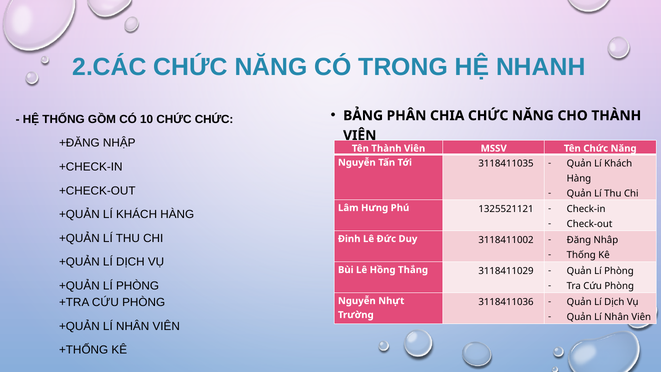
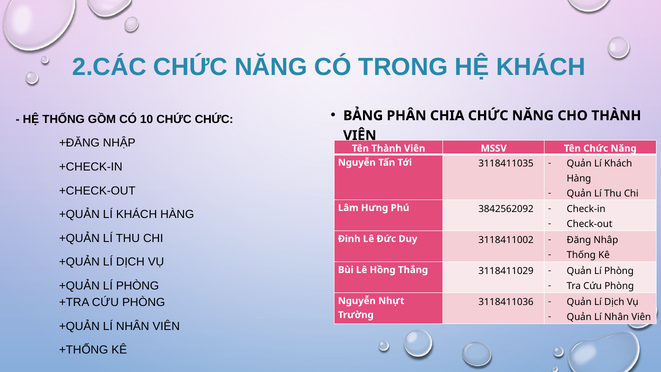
HỆ NHANH: NHANH -> KHÁCH
1325521121: 1325521121 -> 3842562092
